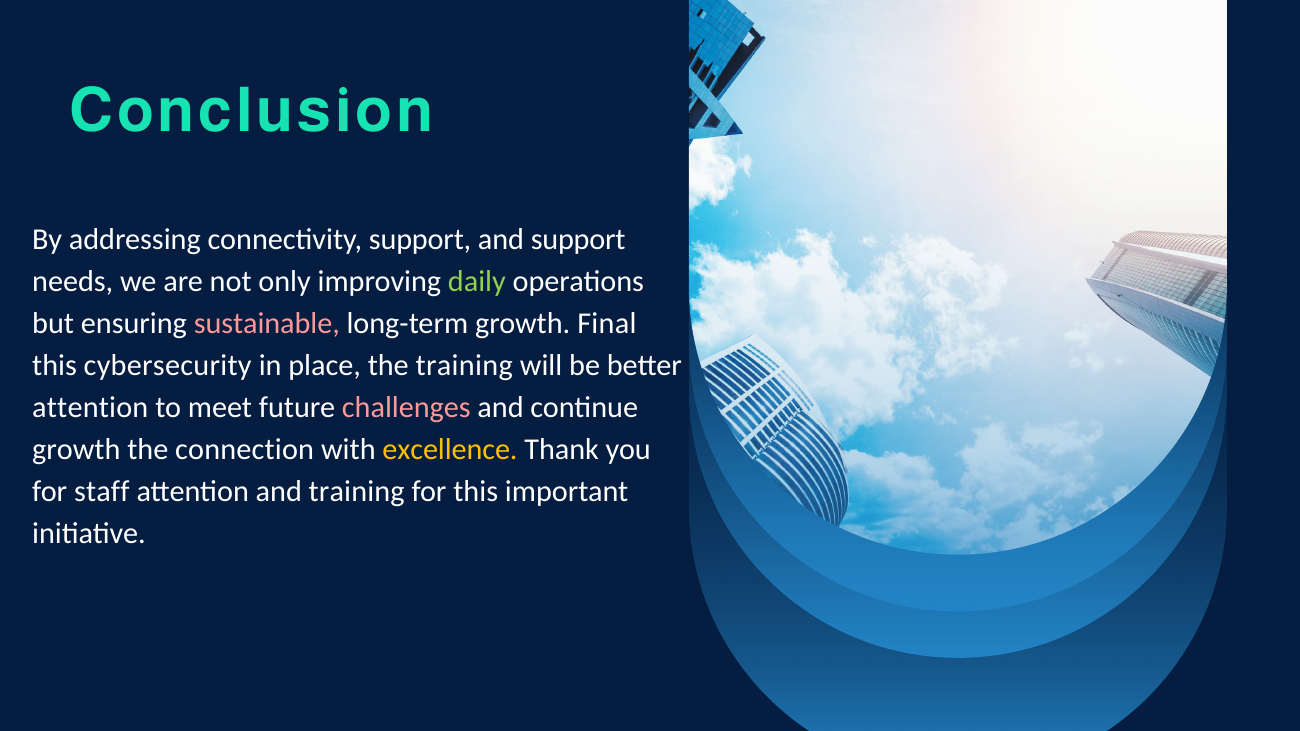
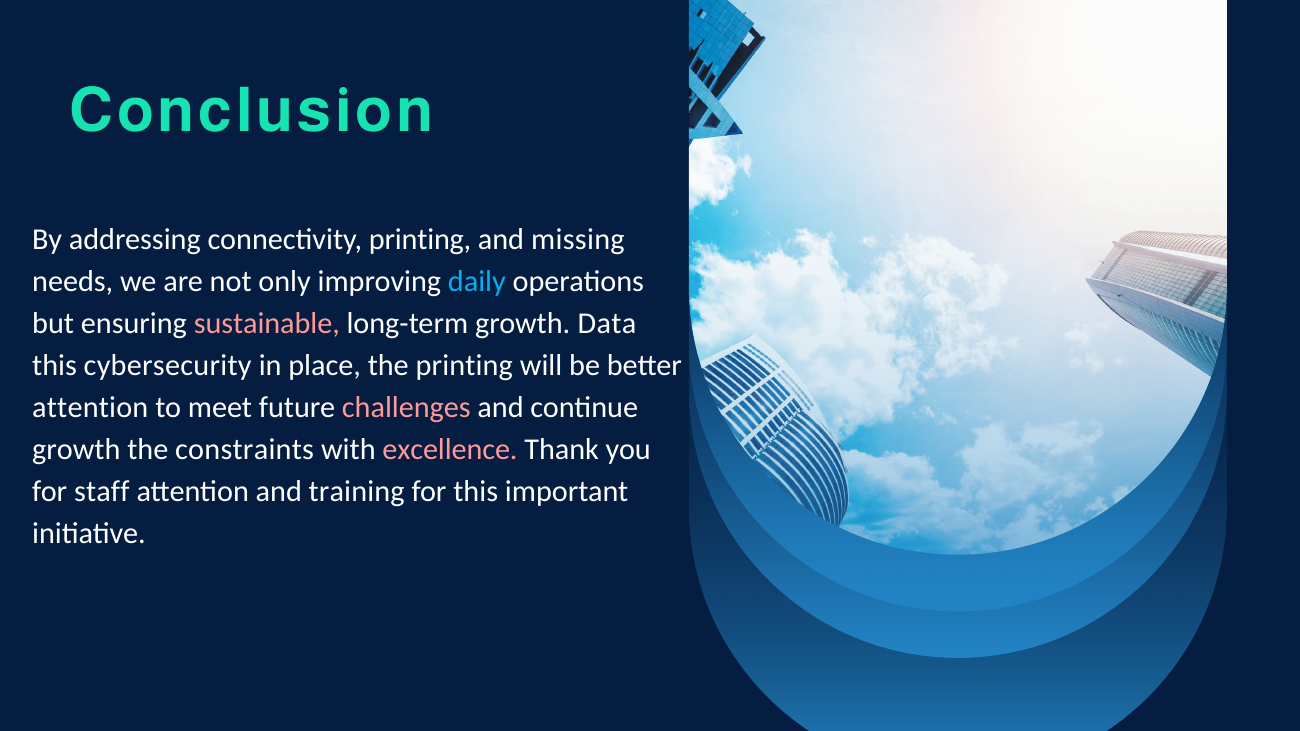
connectivity support: support -> printing
and support: support -> missing
daily colour: light green -> light blue
Final: Final -> Data
the training: training -> printing
connection: connection -> constraints
excellence colour: yellow -> pink
